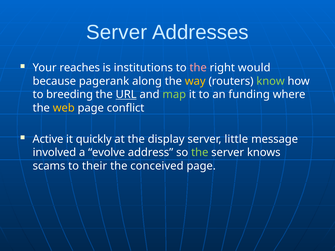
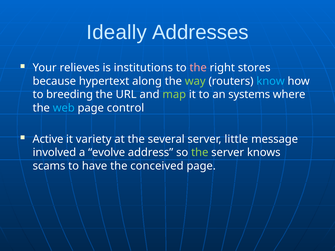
Server at (117, 32): Server -> Ideally
reaches: reaches -> relieves
would: would -> stores
pagerank: pagerank -> hypertext
way colour: yellow -> light green
know colour: light green -> light blue
URL underline: present -> none
funding: funding -> systems
web colour: yellow -> light blue
conflict: conflict -> control
quickly: quickly -> variety
display: display -> several
their: their -> have
